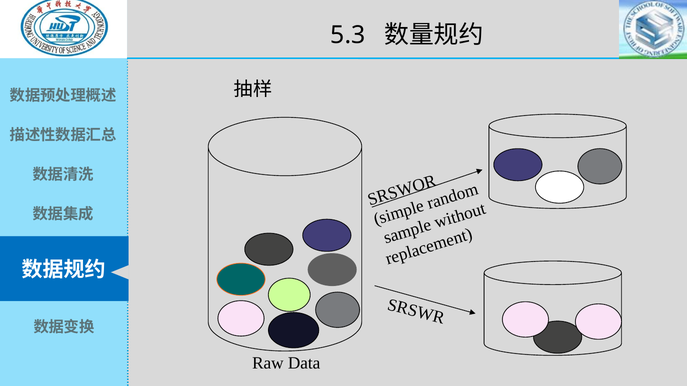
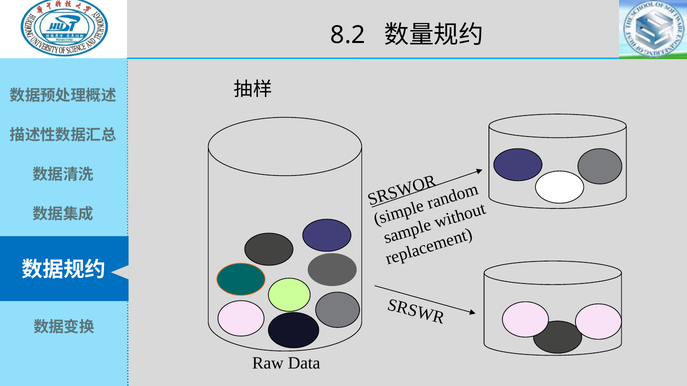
5.3: 5.3 -> 8.2
